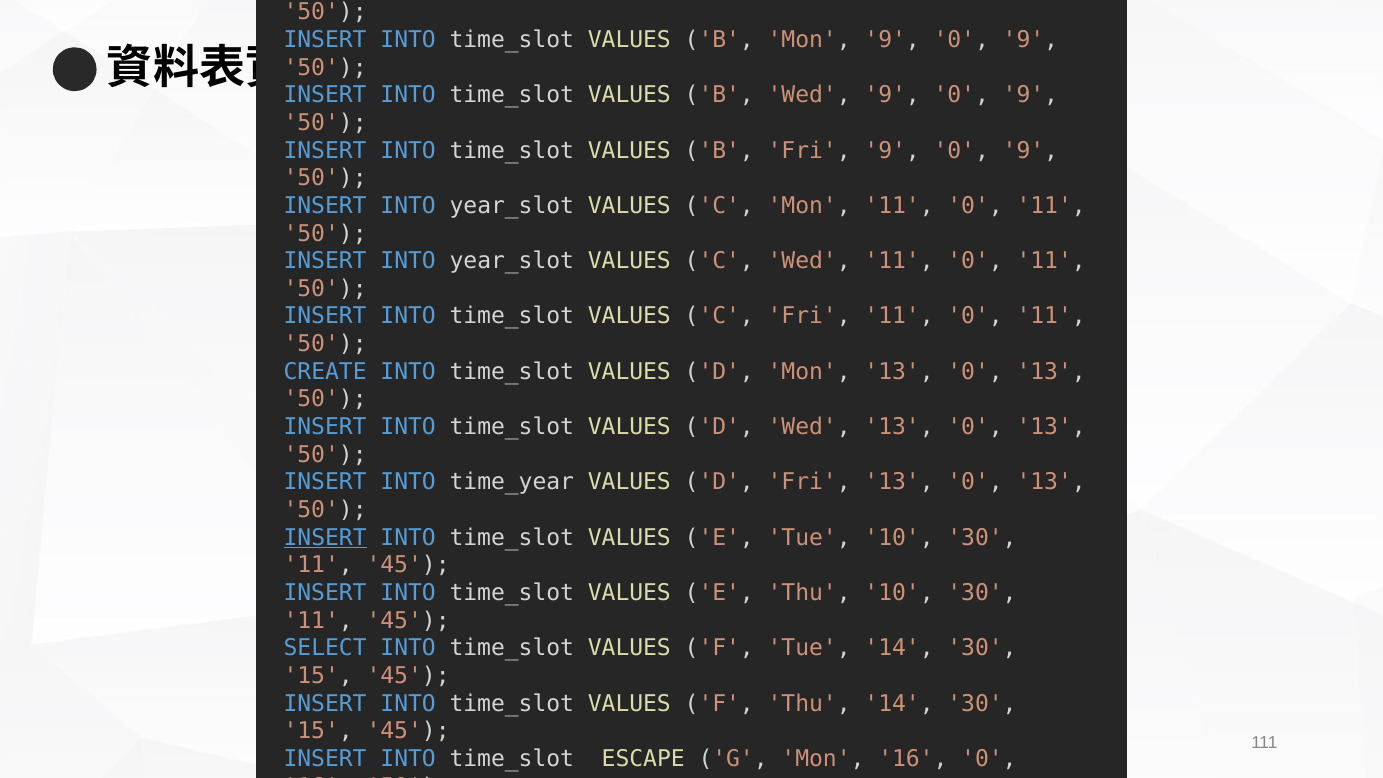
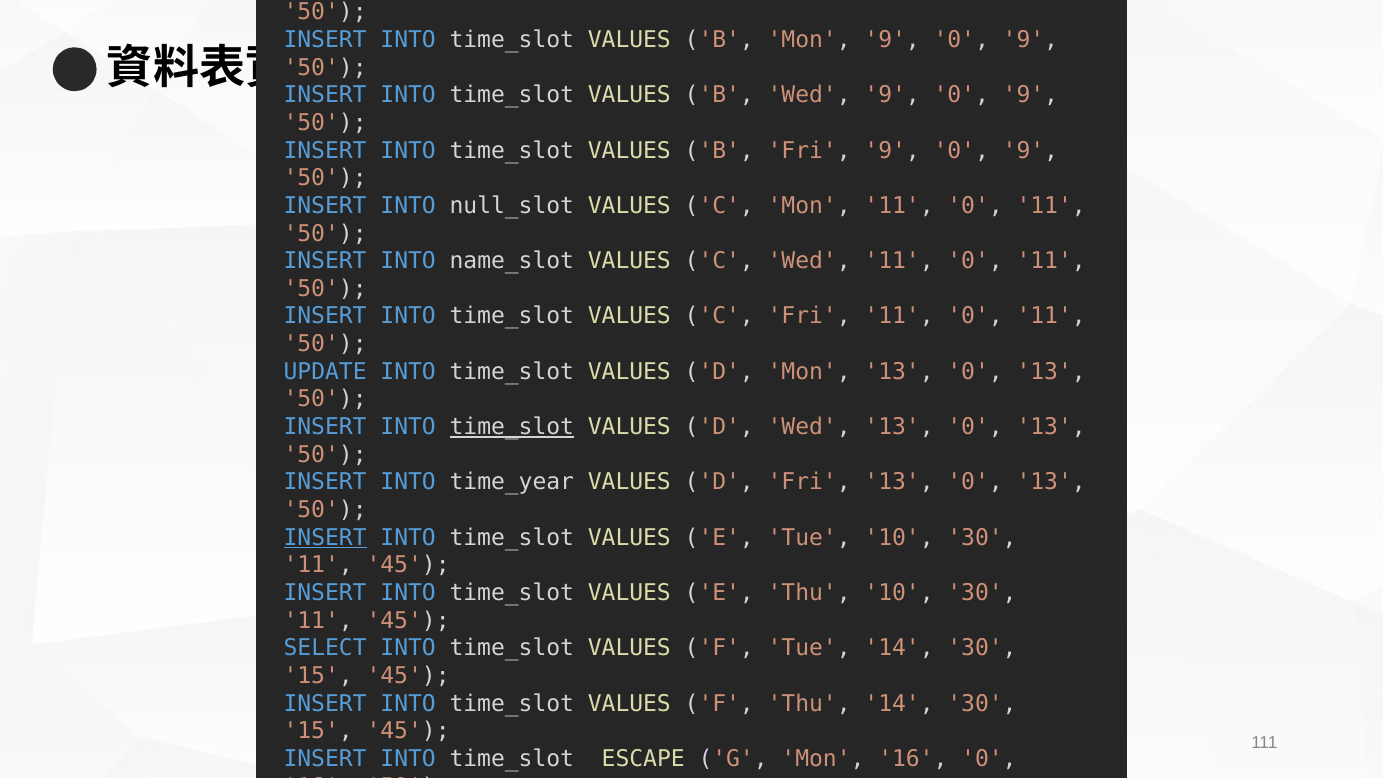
year_slot at (512, 206): year_slot -> null_slot
year_slot at (512, 261): year_slot -> name_slot
CREATE: CREATE -> UPDATE
time_slot at (512, 427) underline: none -> present
